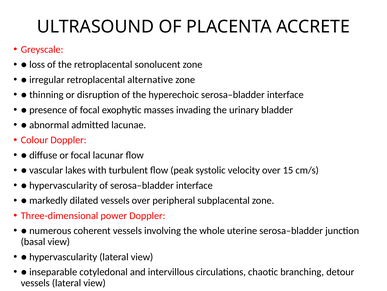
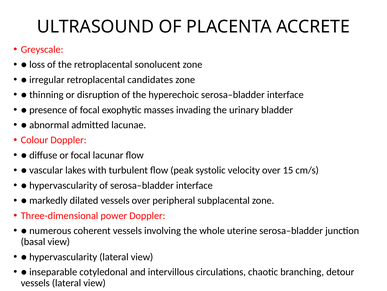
alternative: alternative -> candidates
